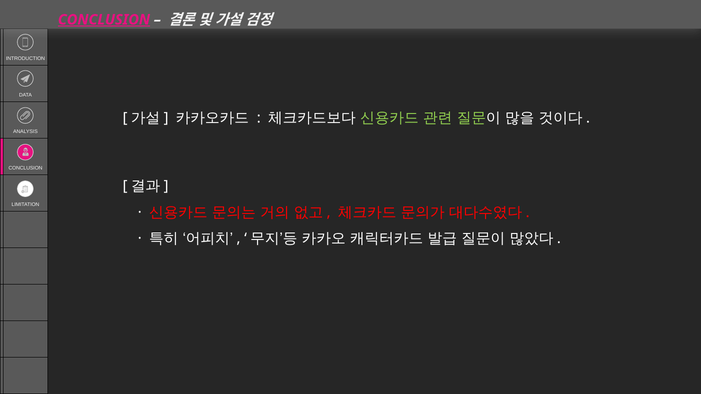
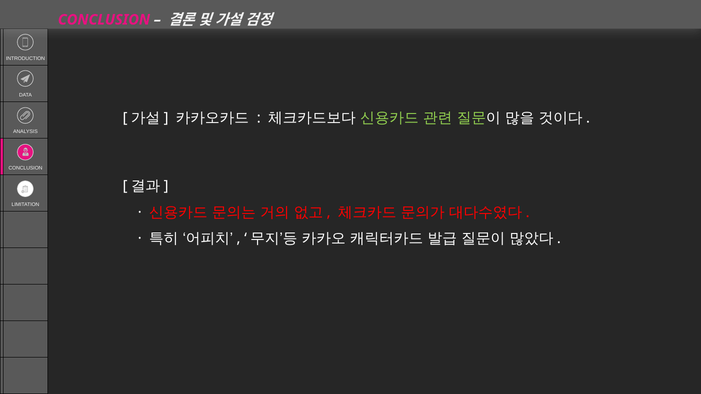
CONCLUSION at (104, 20) underline: present -> none
